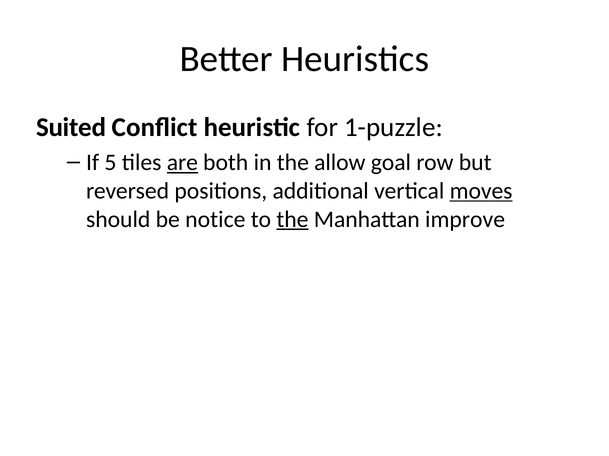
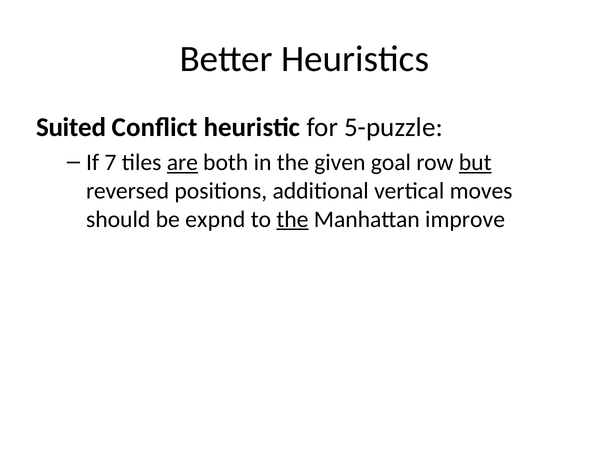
1-puzzle: 1-puzzle -> 5-puzzle
5: 5 -> 7
allow: allow -> given
but underline: none -> present
moves underline: present -> none
notice: notice -> expnd
